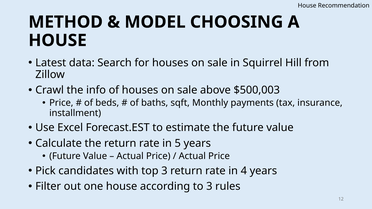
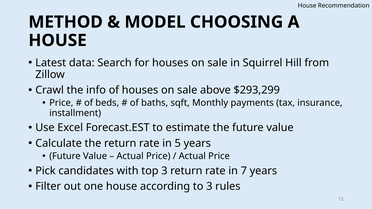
$500,003: $500,003 -> $293,299
4: 4 -> 7
